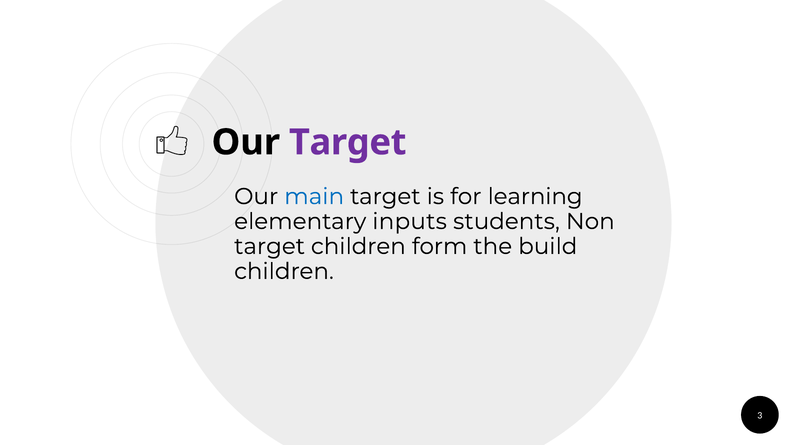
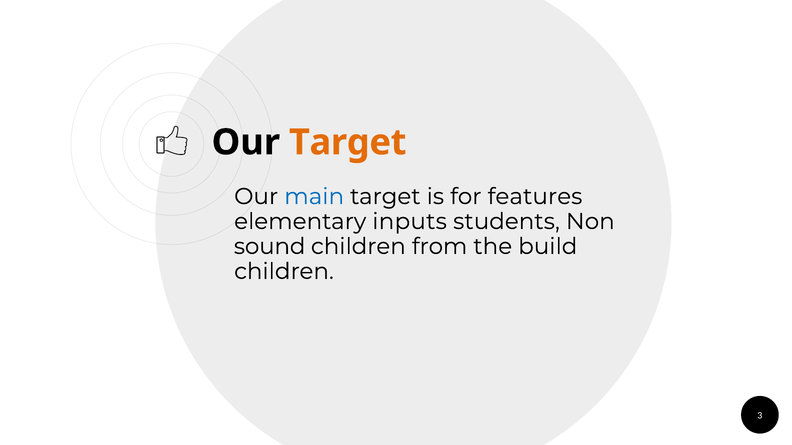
Target at (348, 143) colour: purple -> orange
learning: learning -> features
target at (270, 247): target -> sound
form: form -> from
